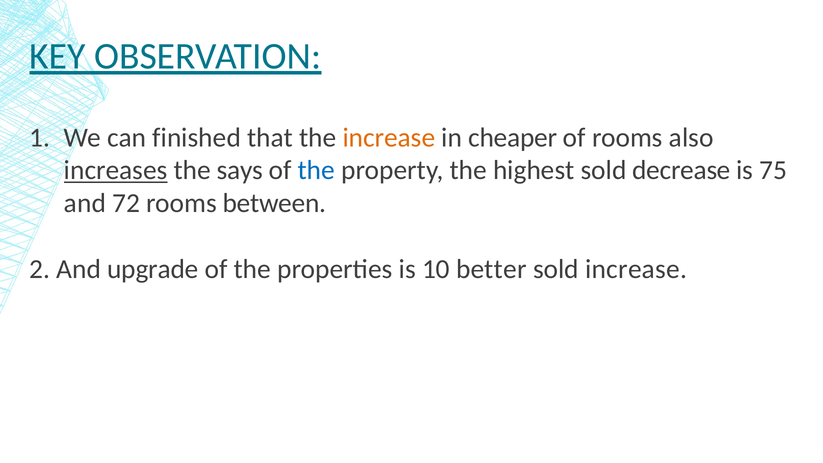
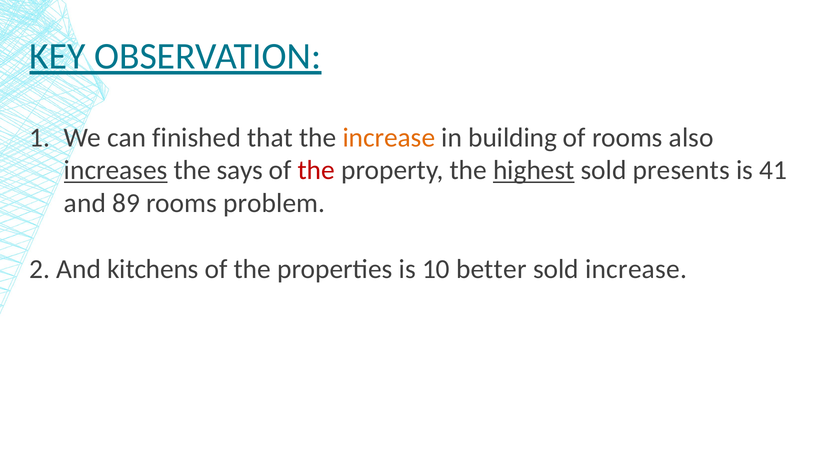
cheaper: cheaper -> building
the at (316, 170) colour: blue -> red
highest underline: none -> present
decrease: decrease -> presents
75: 75 -> 41
72: 72 -> 89
between: between -> problem
upgrade: upgrade -> kitchens
